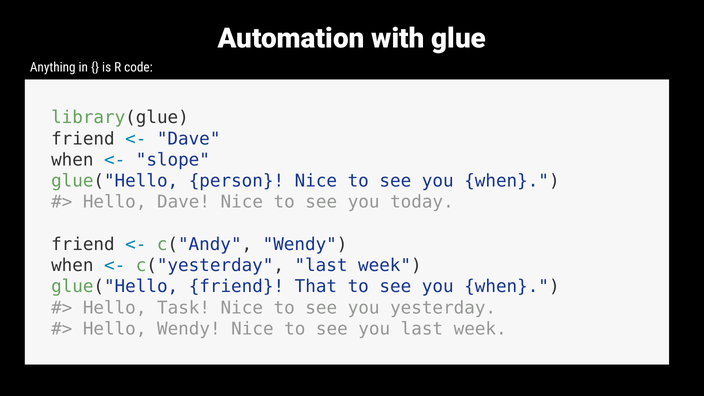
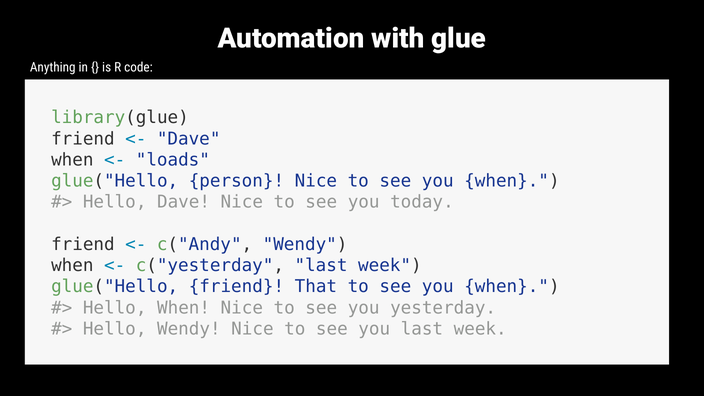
slope: slope -> loads
Hello Task: Task -> When
